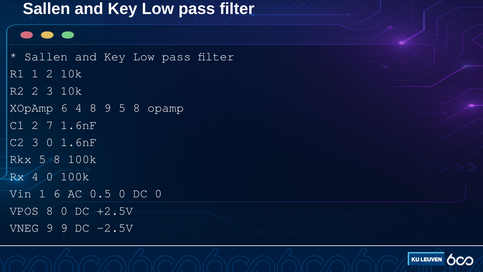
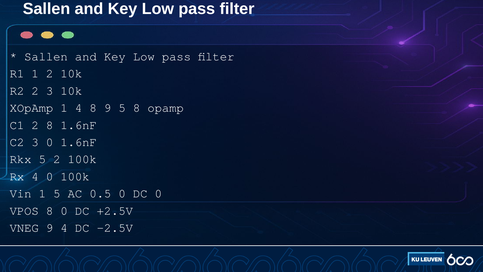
XOpAmp 6: 6 -> 1
2 7: 7 -> 8
Rkx 5 8: 8 -> 2
1 6: 6 -> 5
9 9: 9 -> 4
